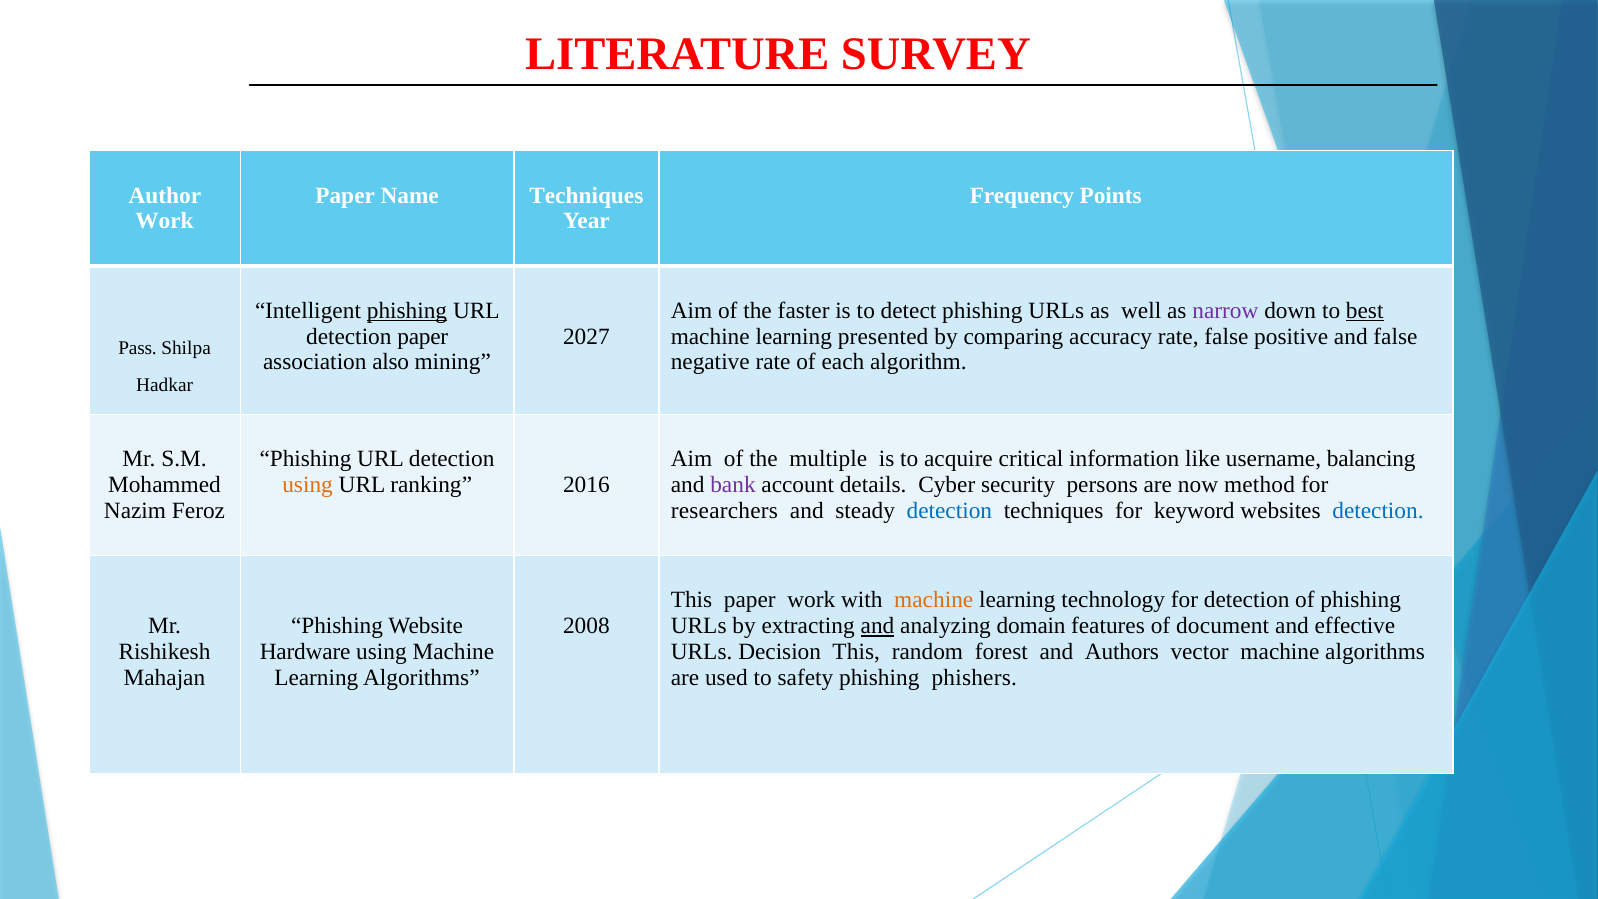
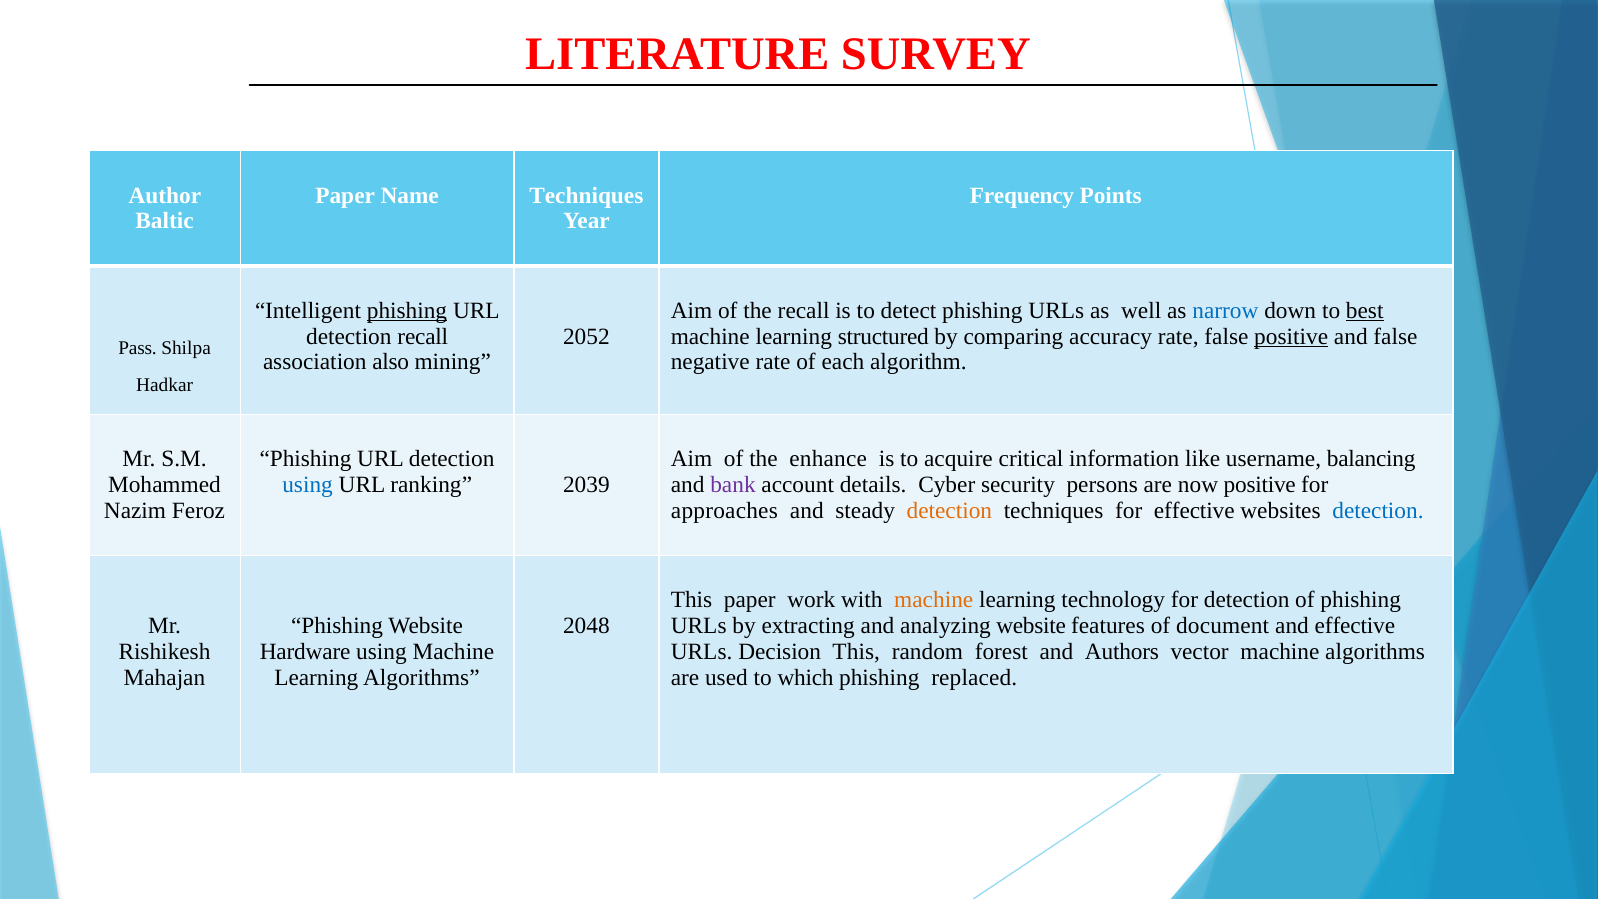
Work at (165, 221): Work -> Baltic
the faster: faster -> recall
narrow colour: purple -> blue
detection paper: paper -> recall
2027: 2027 -> 2052
presented: presented -> structured
positive at (1291, 336) underline: none -> present
multiple: multiple -> enhance
using at (308, 485) colour: orange -> blue
2016: 2016 -> 2039
now method: method -> positive
researchers: researchers -> approaches
detection at (949, 511) colour: blue -> orange
for keyword: keyword -> effective
2008: 2008 -> 2048
and at (878, 626) underline: present -> none
analyzing domain: domain -> website
safety: safety -> which
phishers: phishers -> replaced
